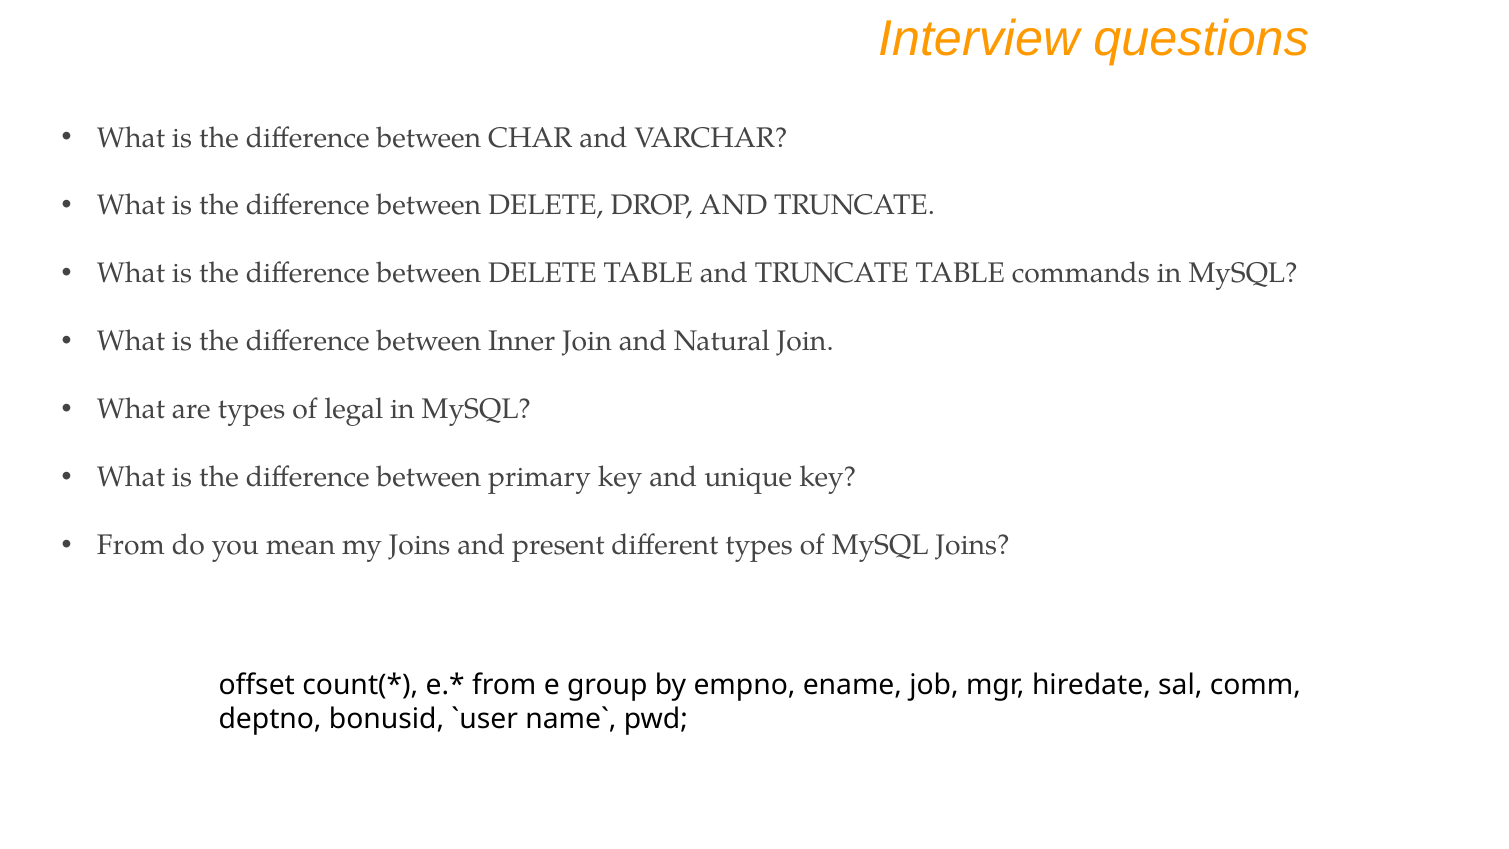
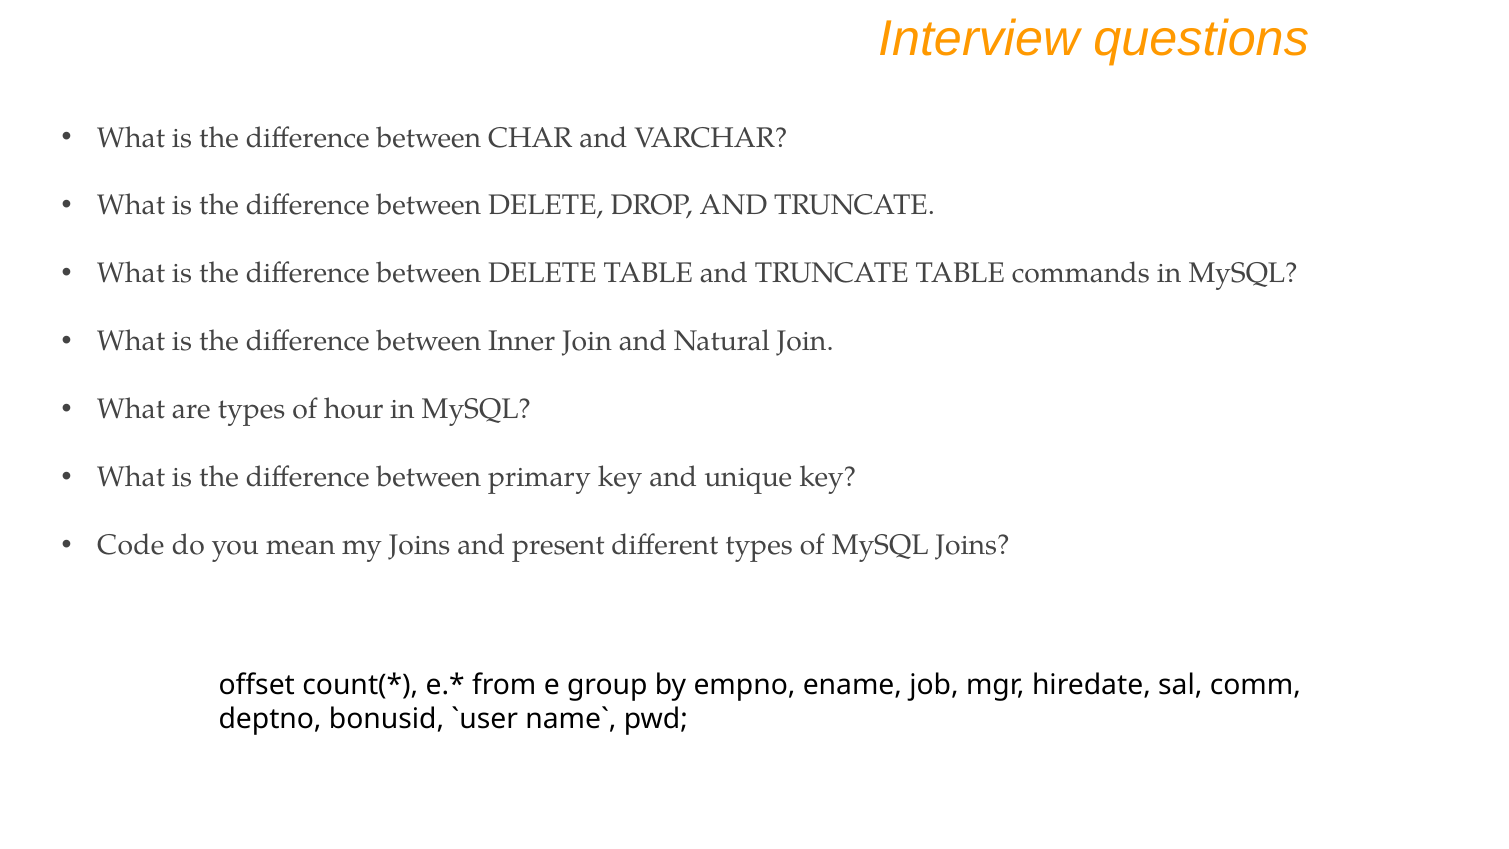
legal: legal -> hour
From at (131, 545): From -> Code
